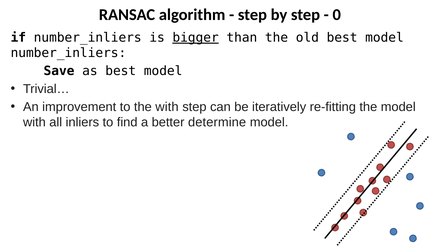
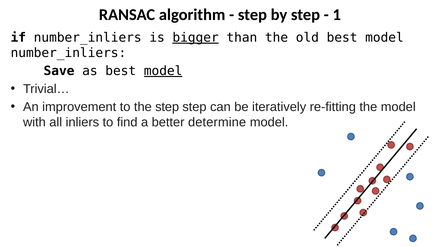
0: 0 -> 1
model at (163, 71) underline: none -> present
the with: with -> step
